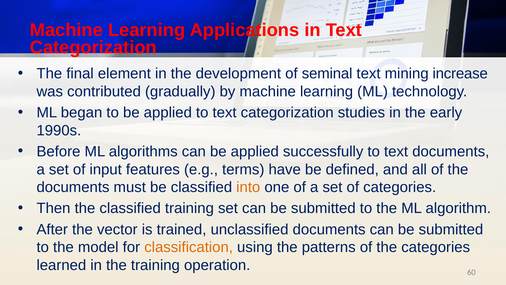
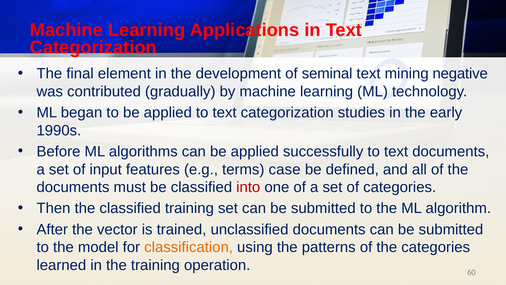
increase: increase -> negative
have: have -> case
into colour: orange -> red
